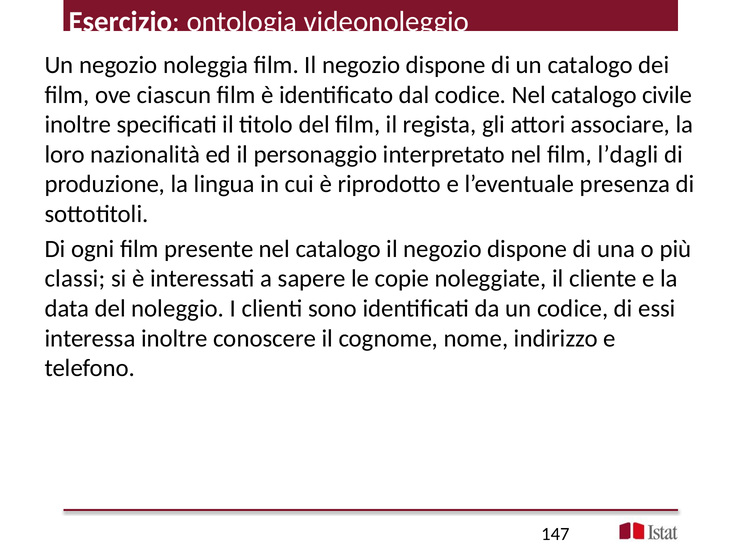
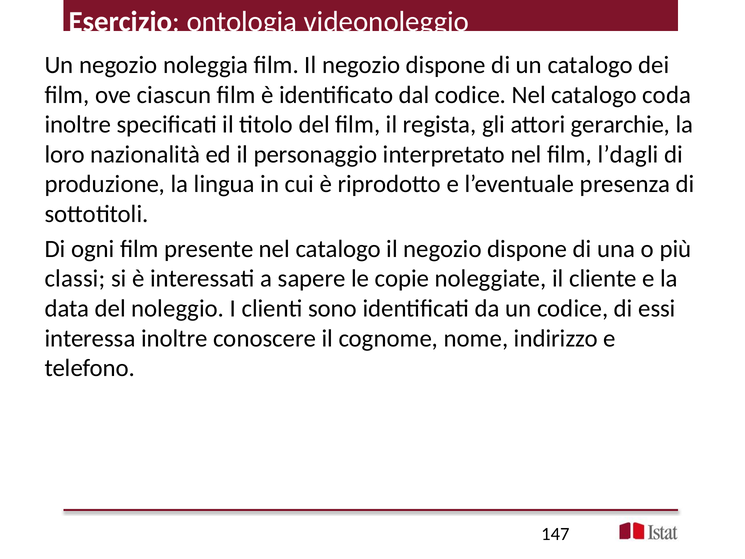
civile: civile -> coda
associare: associare -> gerarchie
